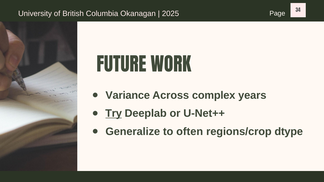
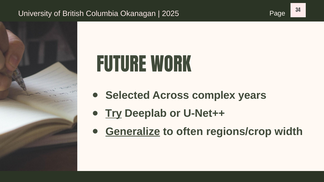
Variance: Variance -> Selected
Generalize underline: none -> present
dtype: dtype -> width
